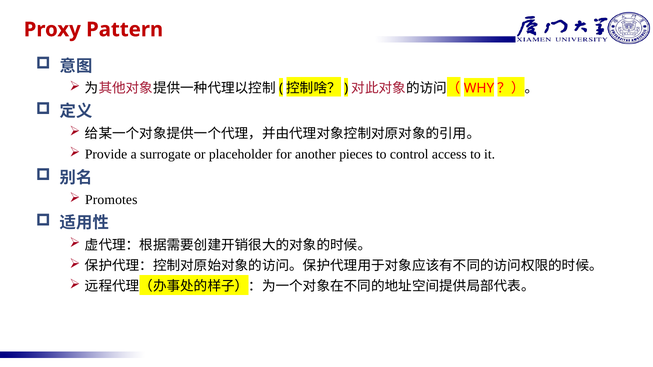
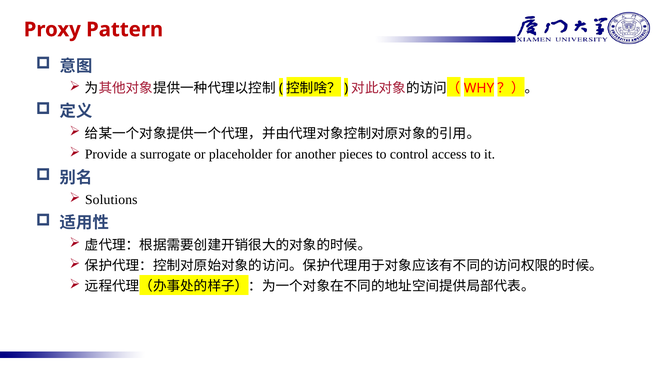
Promotes: Promotes -> Solutions
